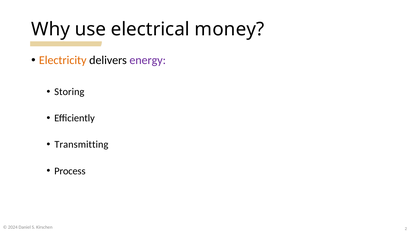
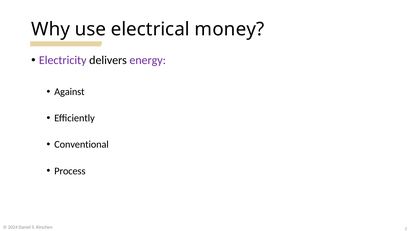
Electricity colour: orange -> purple
Storing: Storing -> Against
Transmitting: Transmitting -> Conventional
